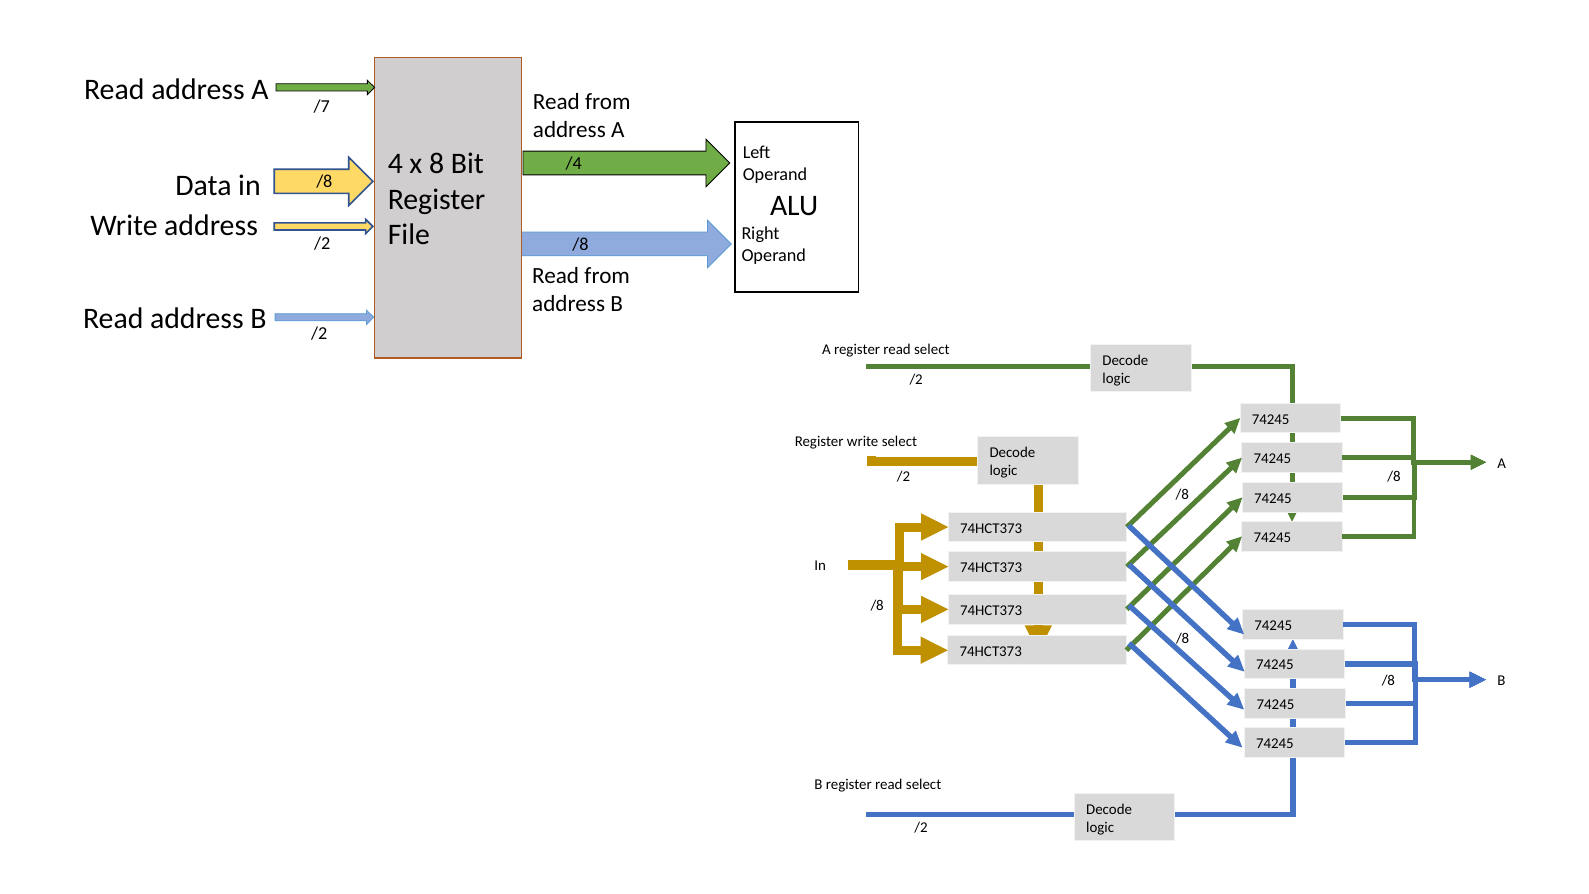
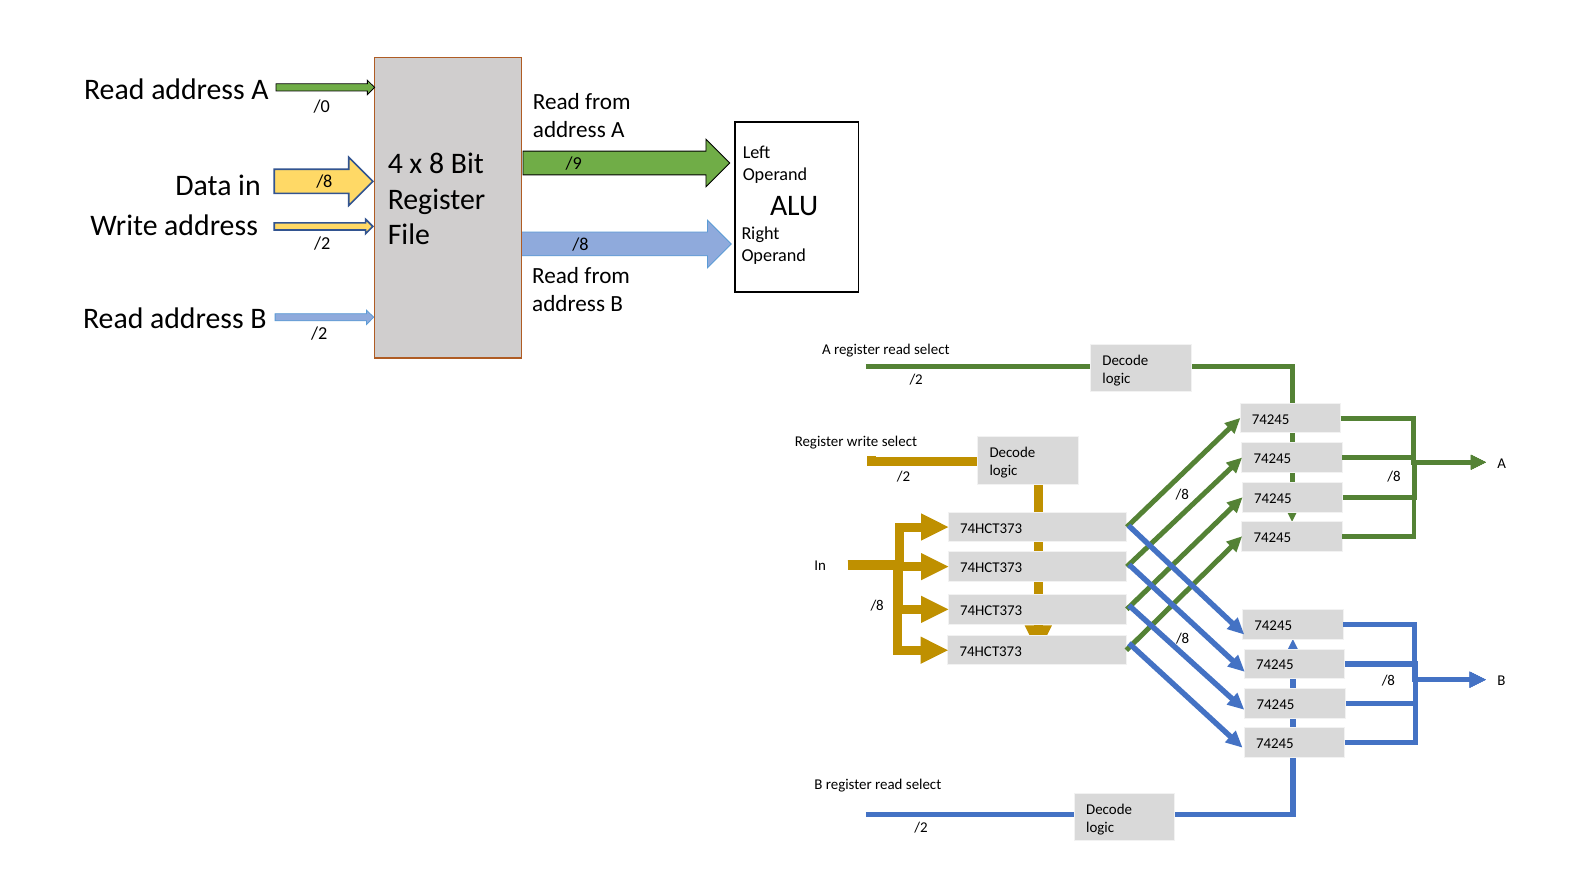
/7: /7 -> /0
/4: /4 -> /9
